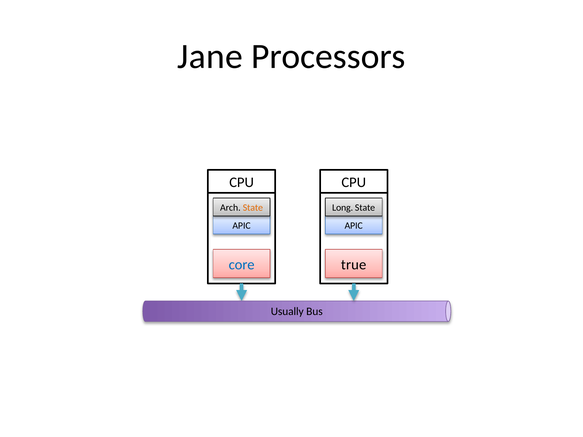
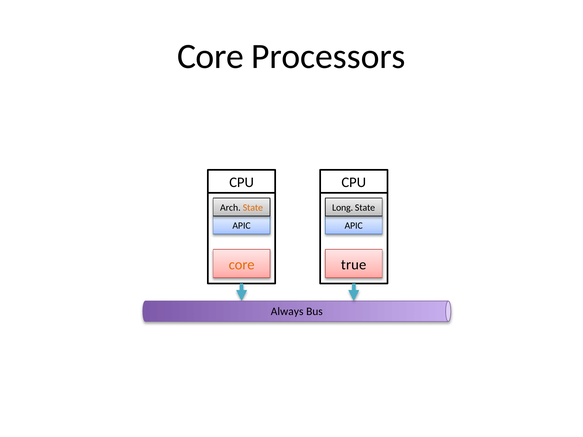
Jane at (210, 56): Jane -> Core
core at (242, 265) colour: blue -> orange
Usually: Usually -> Always
